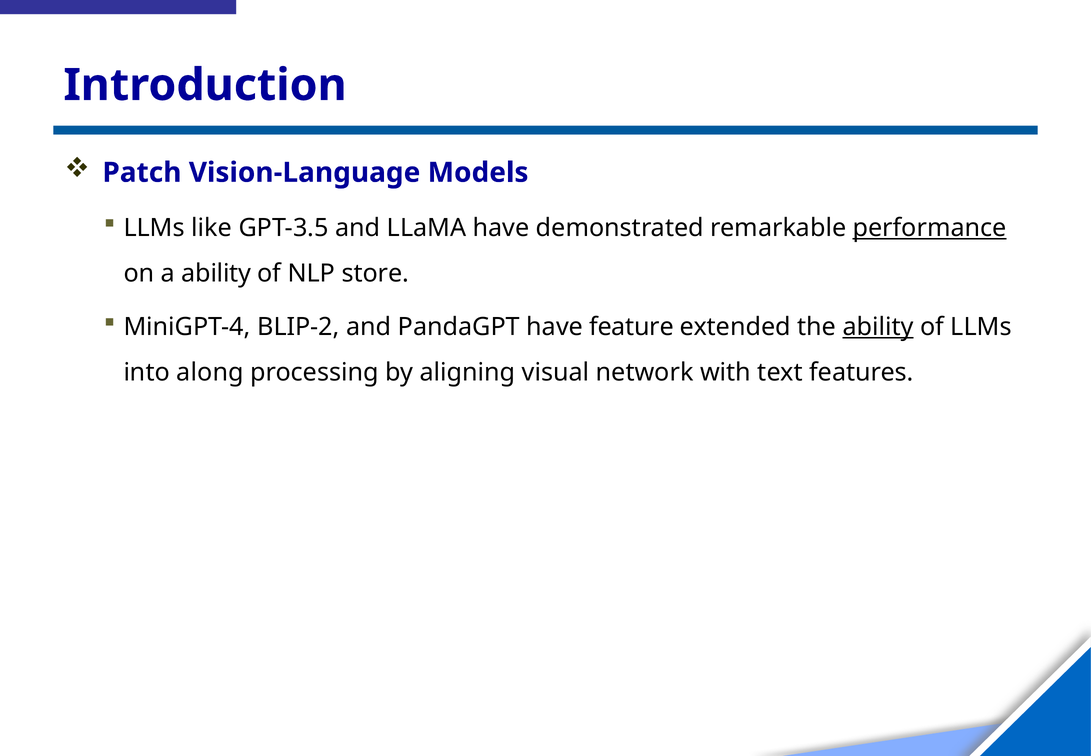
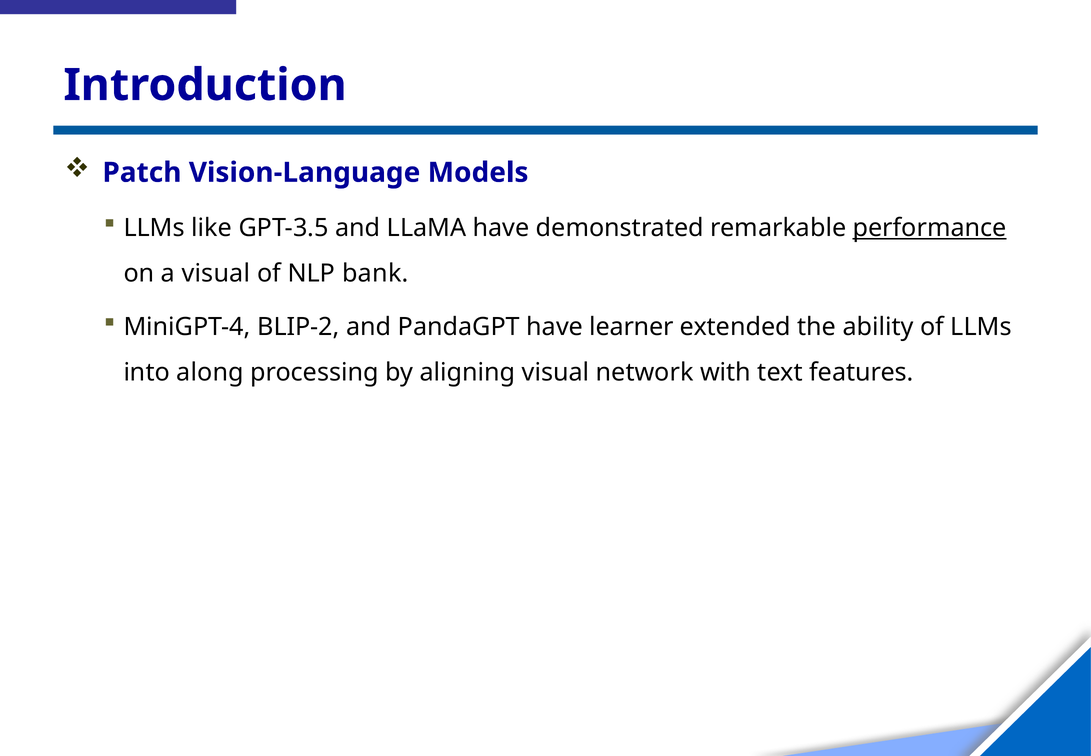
a ability: ability -> visual
store: store -> bank
feature: feature -> learner
ability at (878, 327) underline: present -> none
